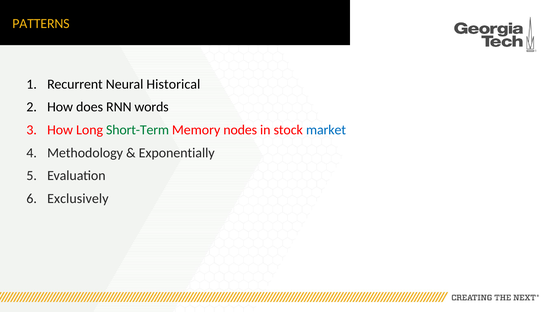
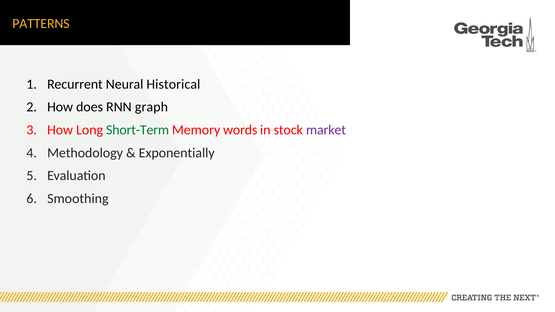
words: words -> graph
nodes: nodes -> words
market colour: blue -> purple
Exclusively: Exclusively -> Smoothing
